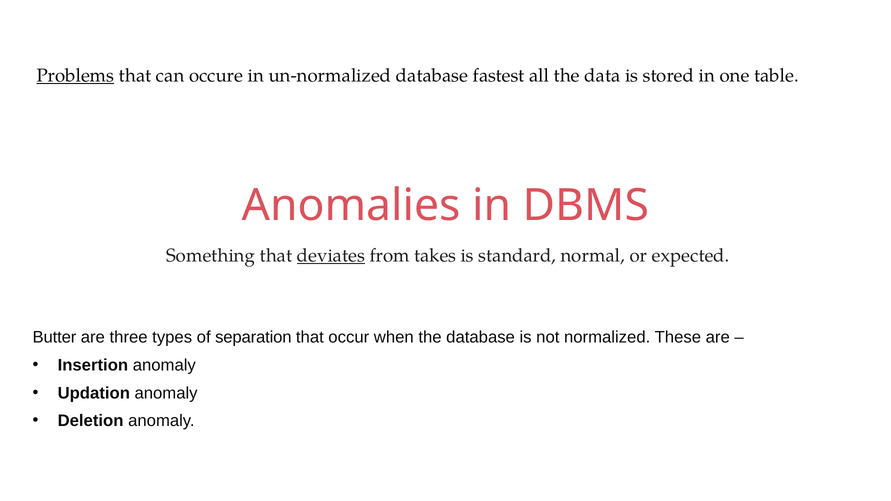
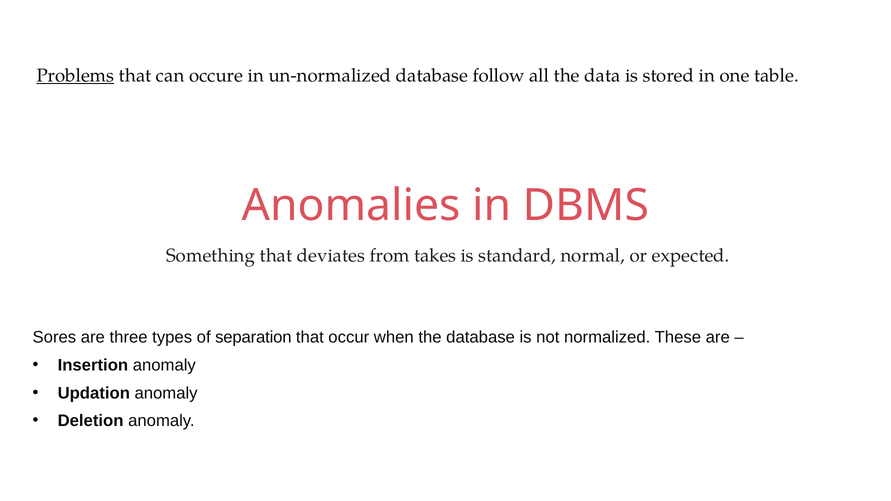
fastest: fastest -> follow
deviates underline: present -> none
Butter: Butter -> Sores
